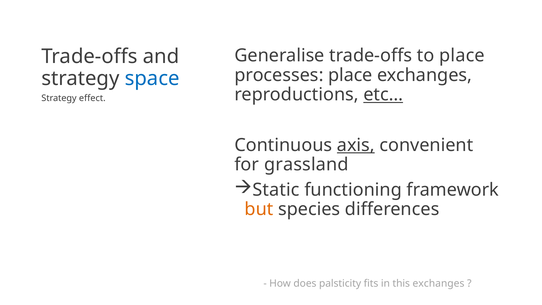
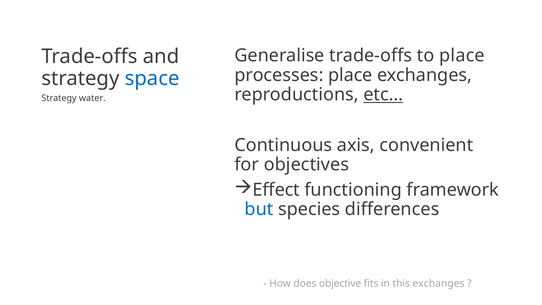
effect: effect -> water
axis underline: present -> none
grassland: grassland -> objectives
Static: Static -> Effect
but colour: orange -> blue
palsticity: palsticity -> objective
